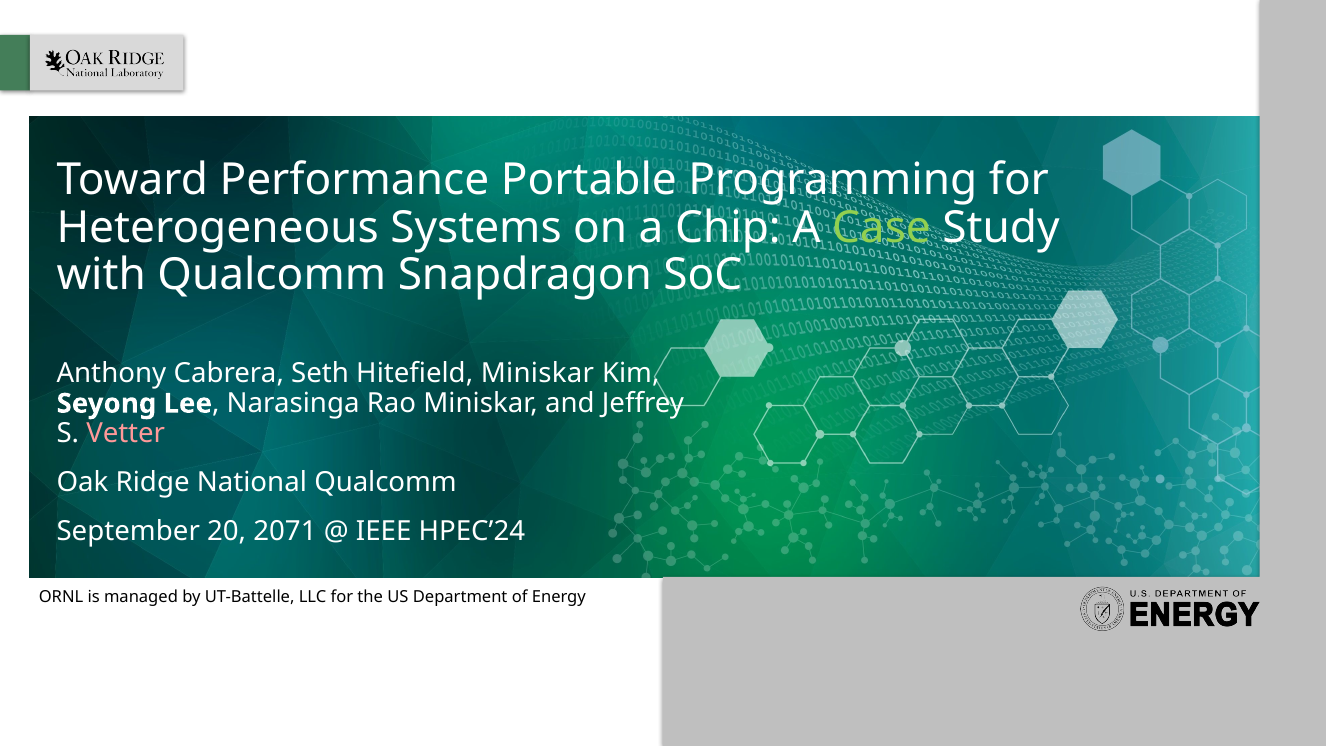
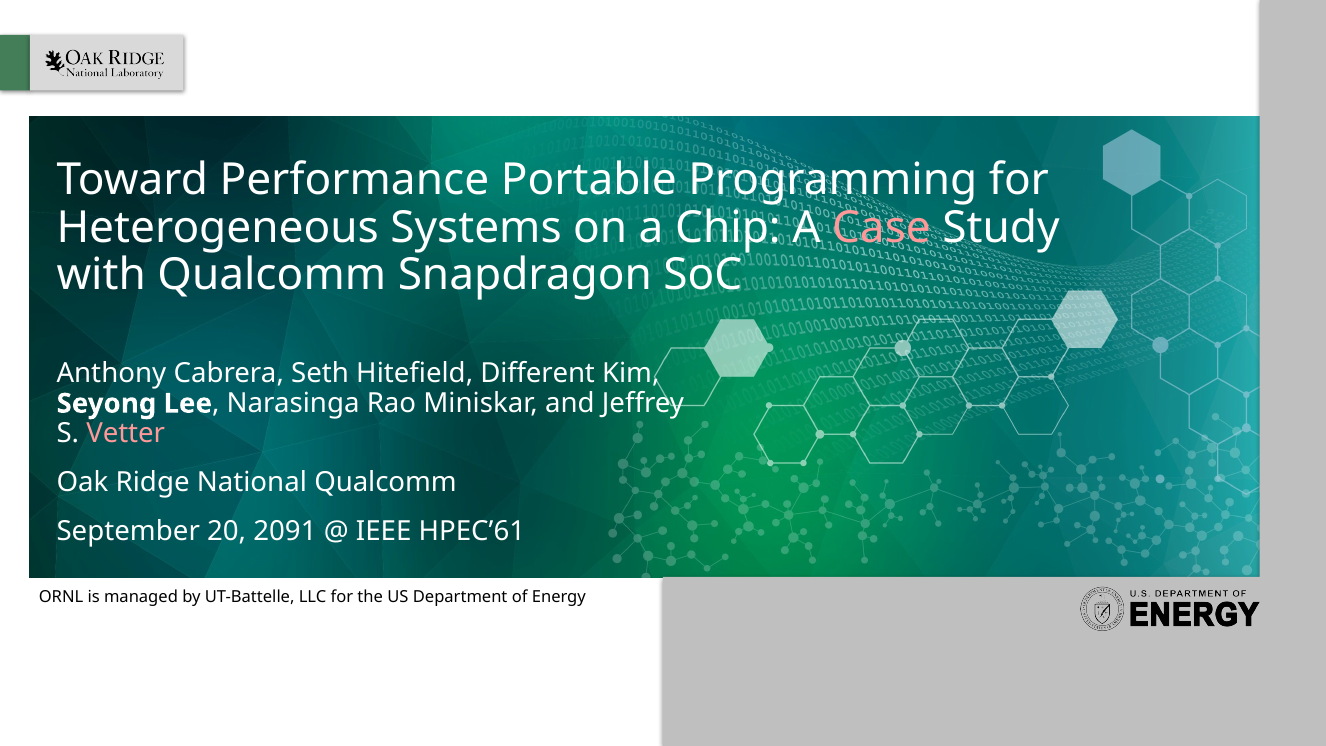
Case colour: light green -> pink
Hitefield Miniskar: Miniskar -> Different
2071: 2071 -> 2091
HPEC’24: HPEC’24 -> HPEC’61
